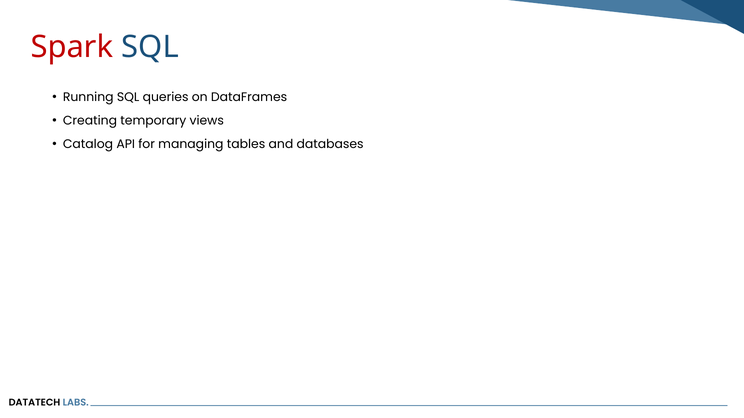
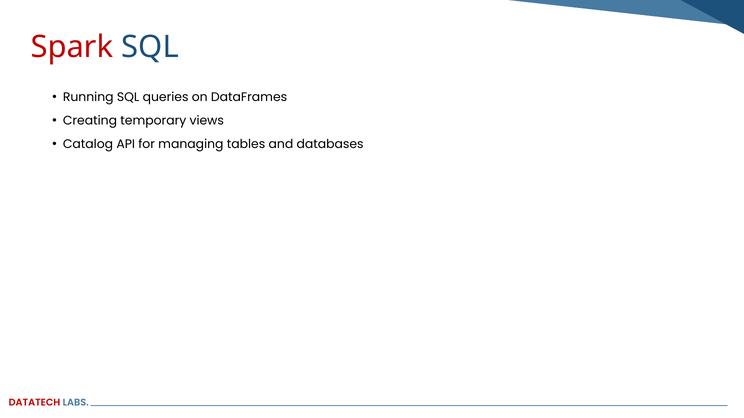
DATATECH colour: black -> red
